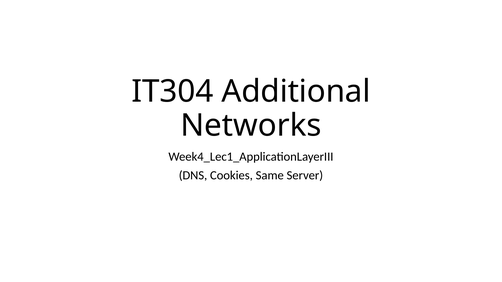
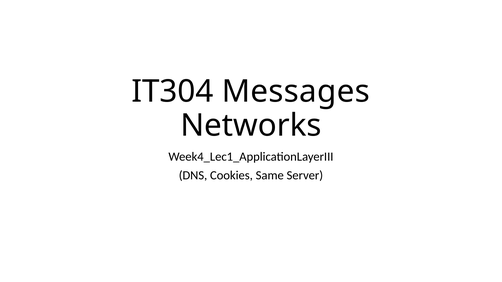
Additional: Additional -> Messages
